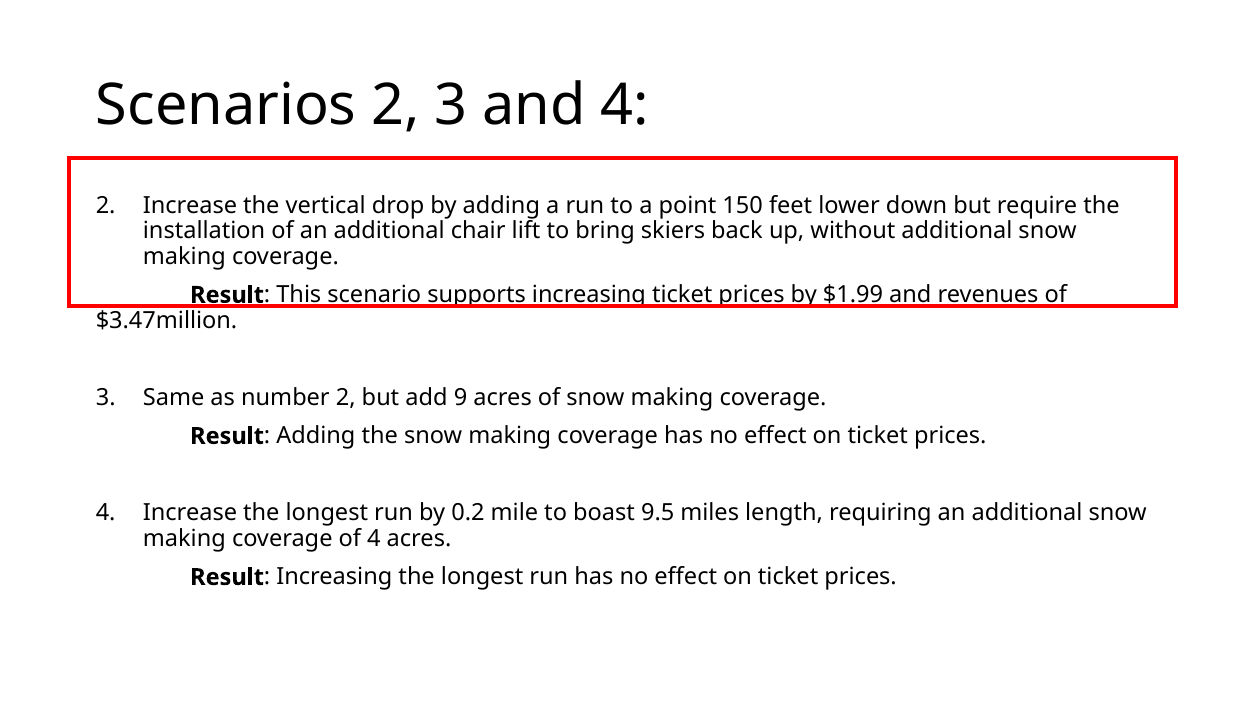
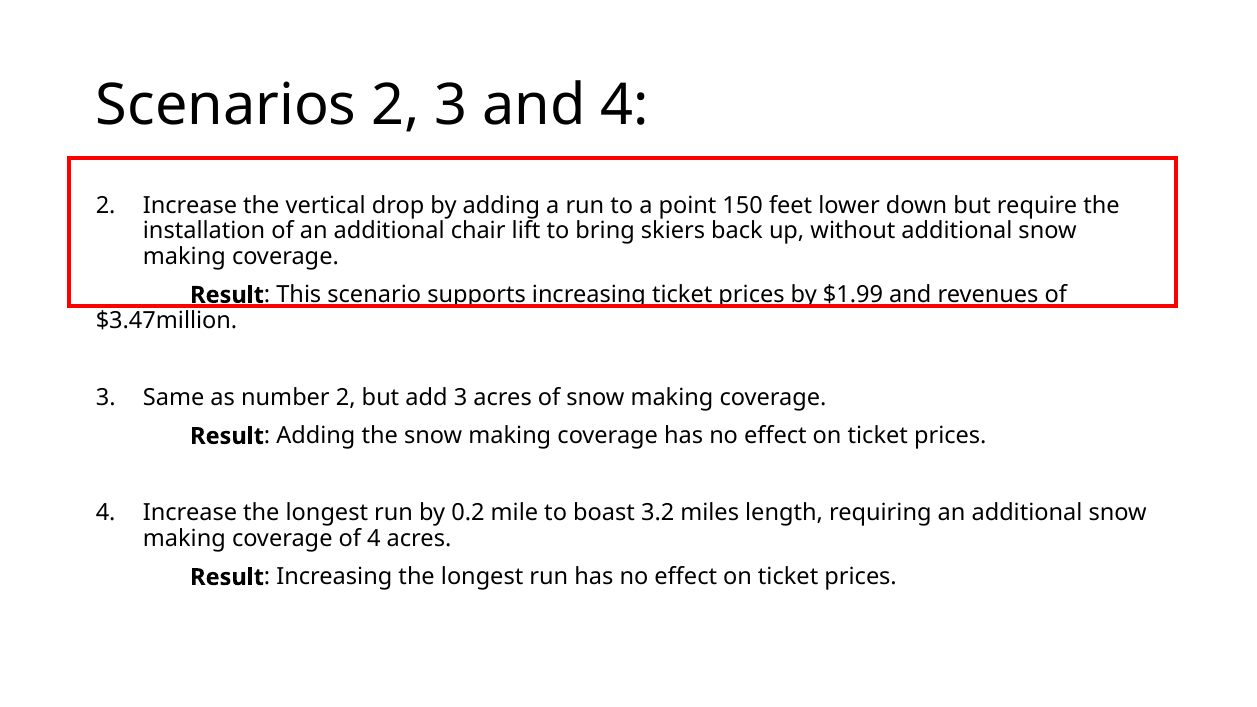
add 9: 9 -> 3
9.5: 9.5 -> 3.2
